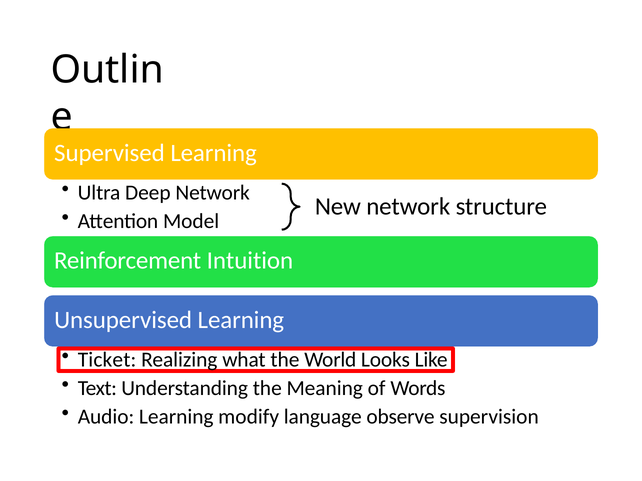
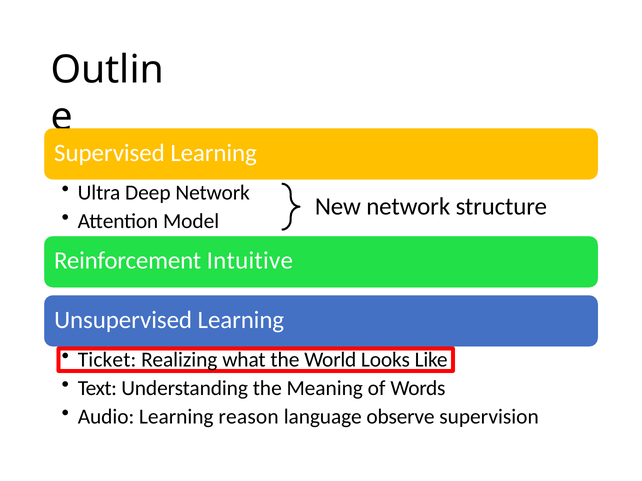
Intuition: Intuition -> Intuitive
modify: modify -> reason
